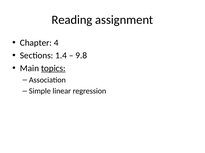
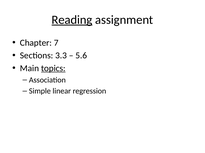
Reading underline: none -> present
4: 4 -> 7
1.4: 1.4 -> 3.3
9.8: 9.8 -> 5.6
